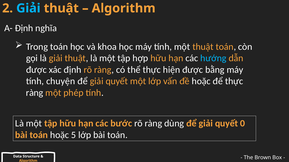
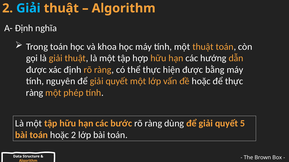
hướng colour: light blue -> white
chuyện: chuyện -> nguyên
0: 0 -> 5
hoặc 5: 5 -> 2
